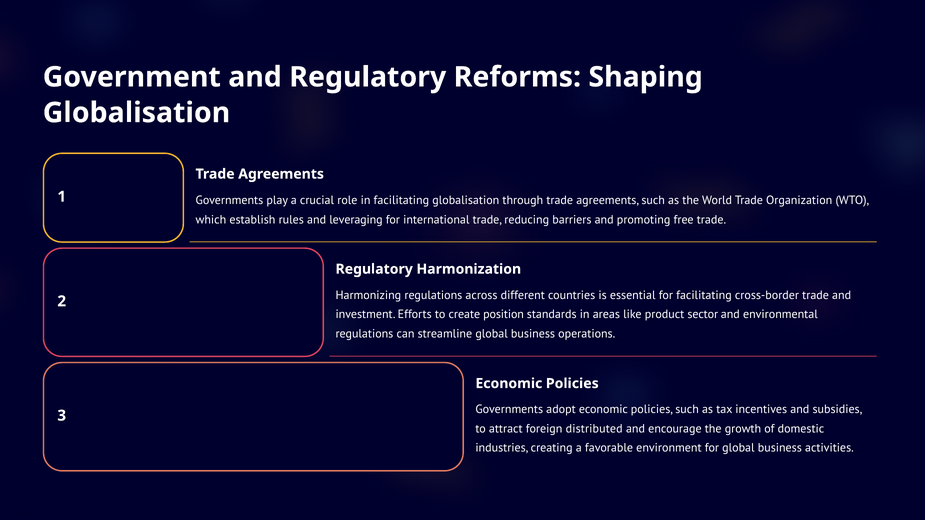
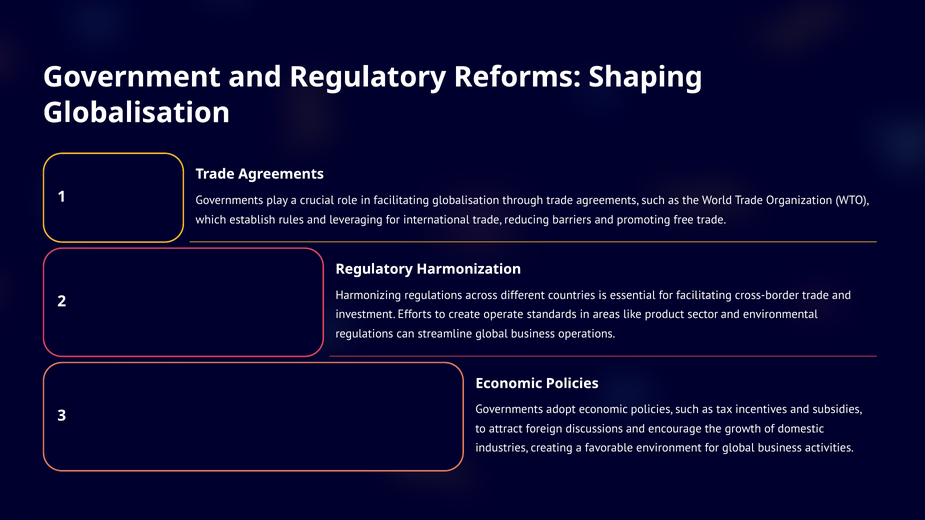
position: position -> operate
distributed: distributed -> discussions
